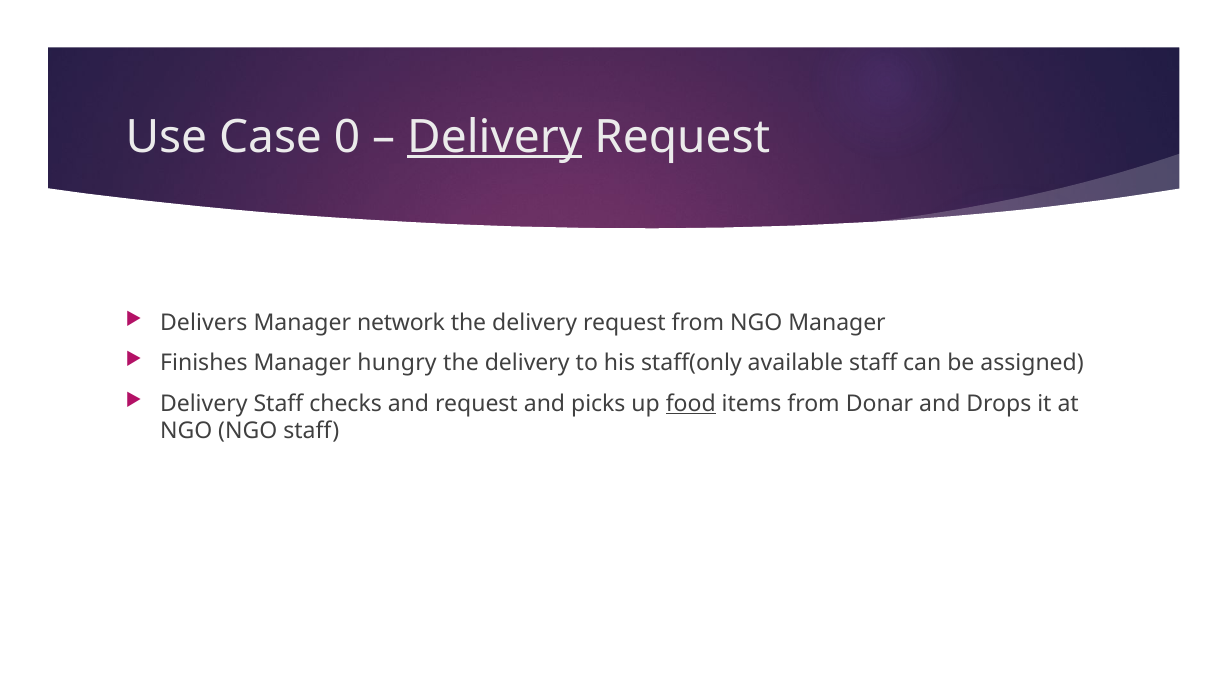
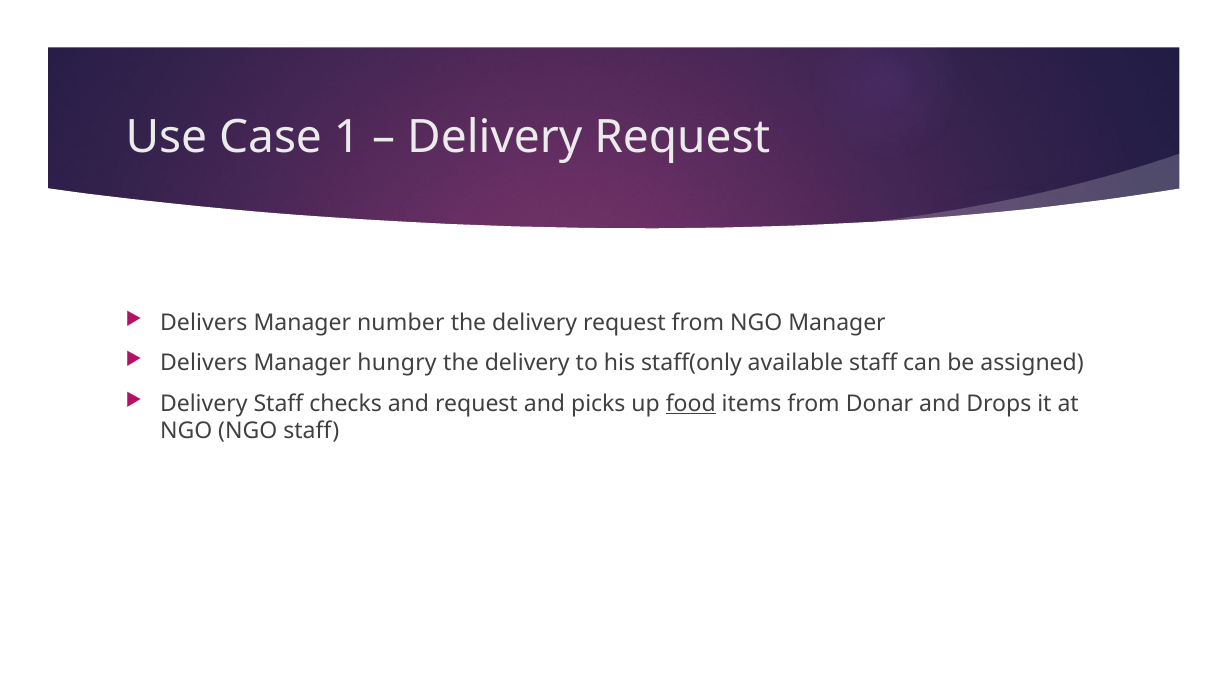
0: 0 -> 1
Delivery at (495, 137) underline: present -> none
network: network -> number
Finishes at (204, 363): Finishes -> Delivers
